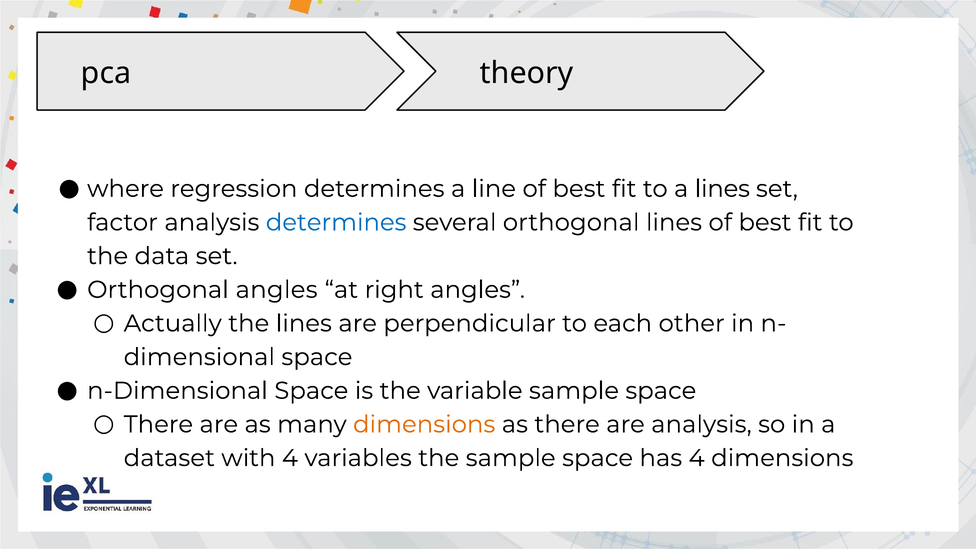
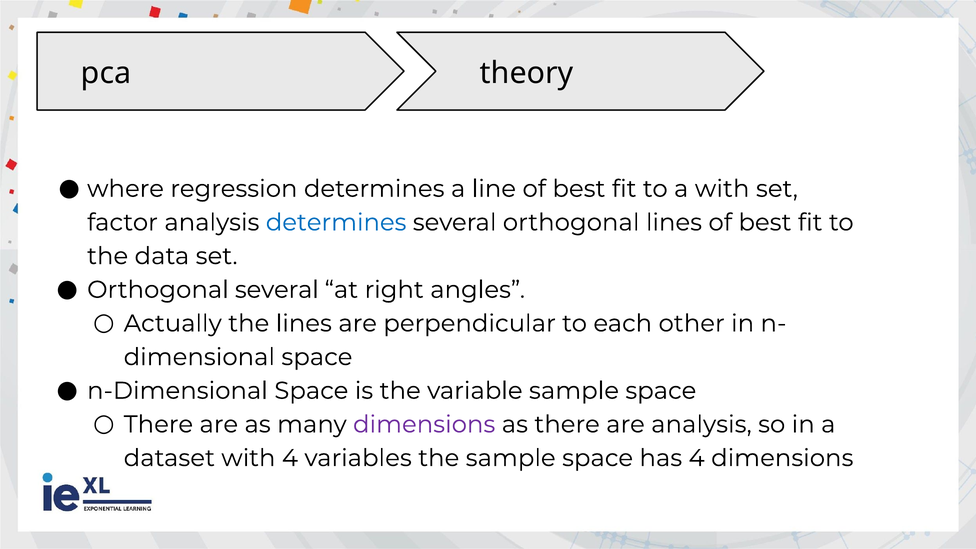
a lines: lines -> with
Orthogonal angles: angles -> several
dimensions at (424, 424) colour: orange -> purple
